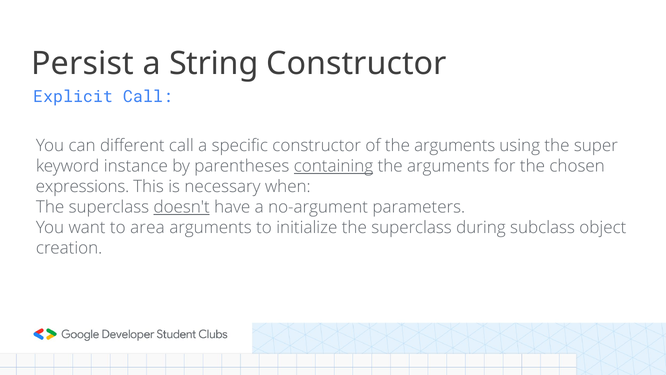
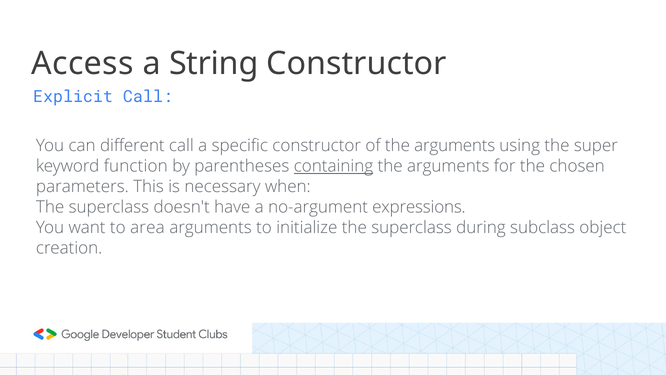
Persist: Persist -> Access
instance: instance -> function
expressions: expressions -> parameters
doesn't underline: present -> none
parameters: parameters -> expressions
